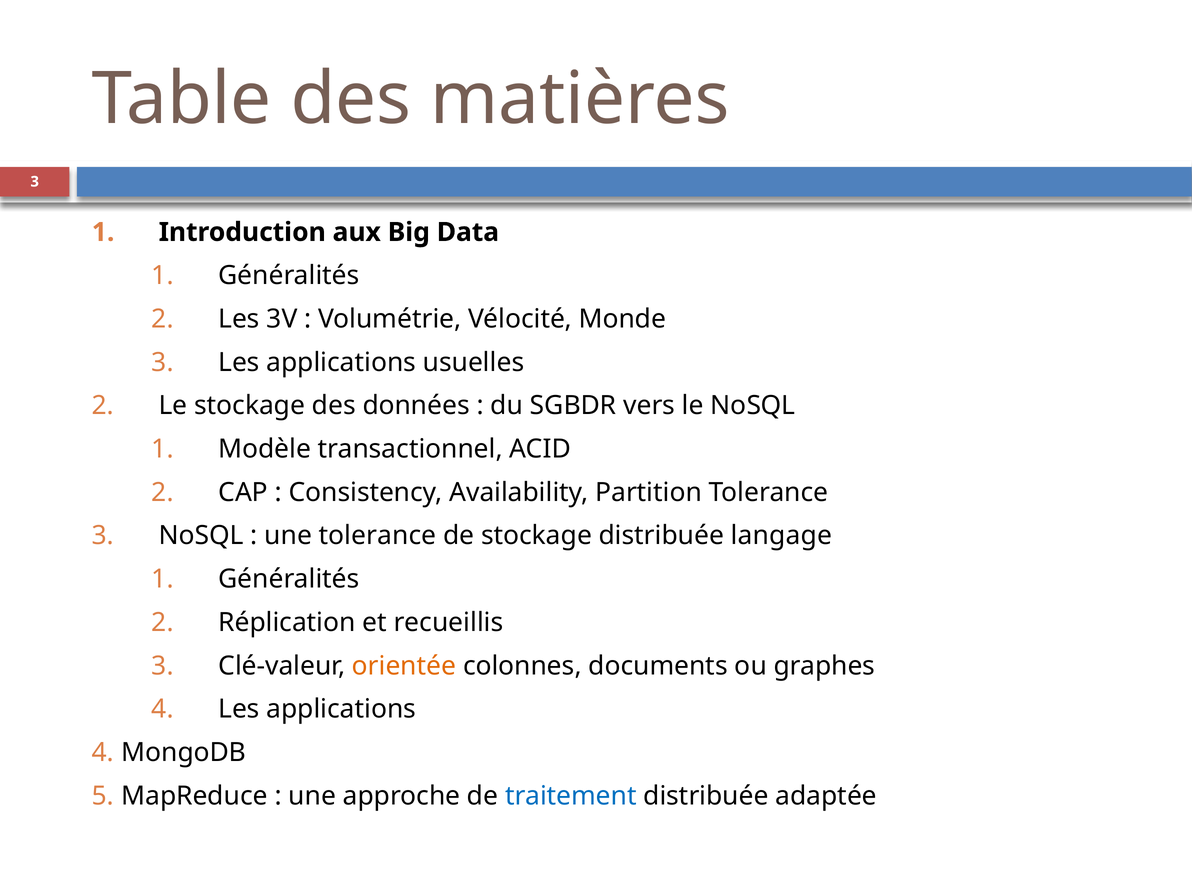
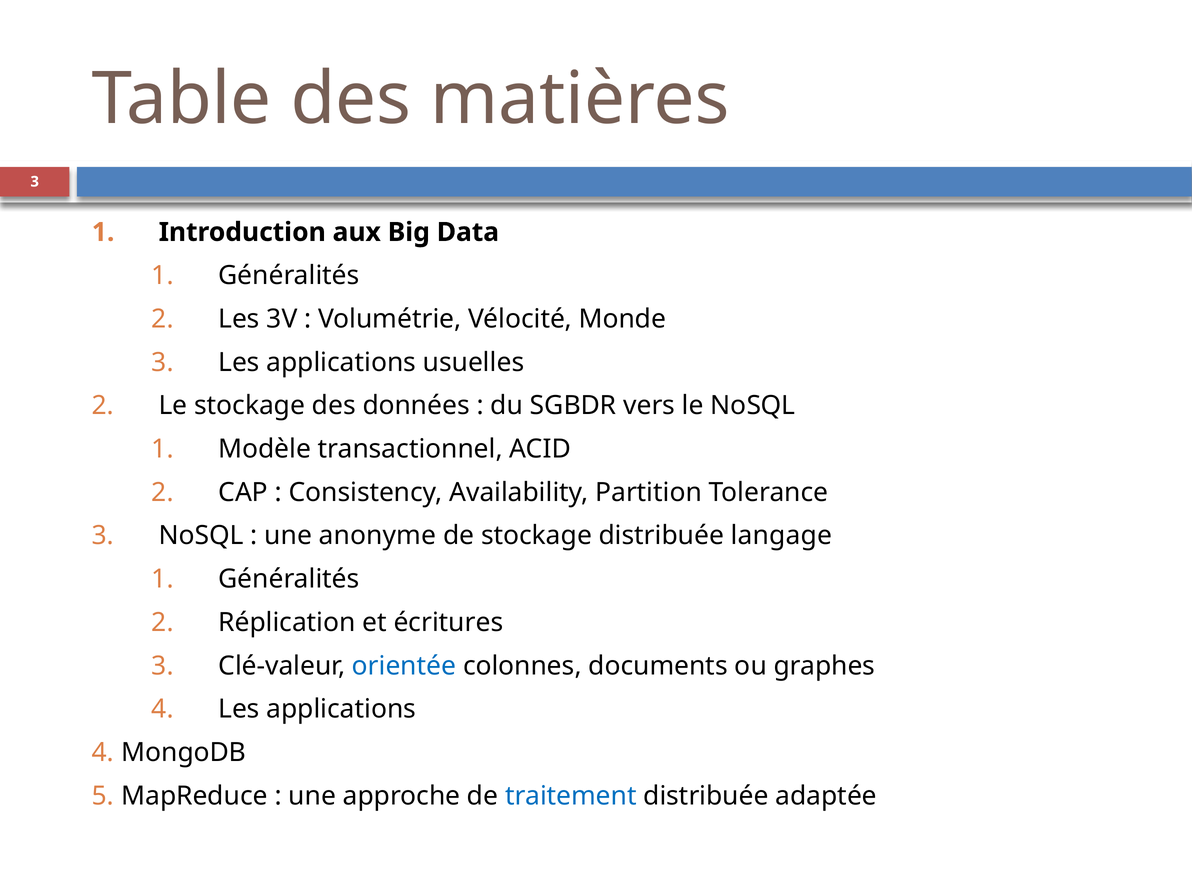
une tolerance: tolerance -> anonyme
recueillis: recueillis -> écritures
orientée colour: orange -> blue
